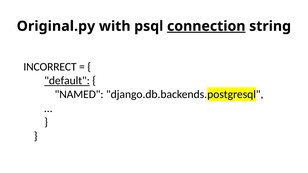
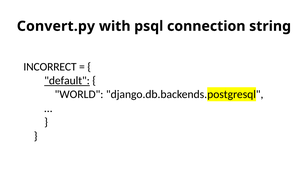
Original.py: Original.py -> Convert.py
connection underline: present -> none
NAMED: NAMED -> WORLD
